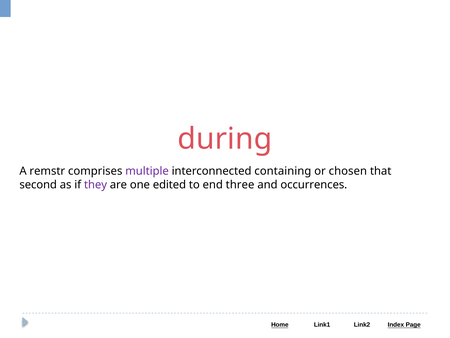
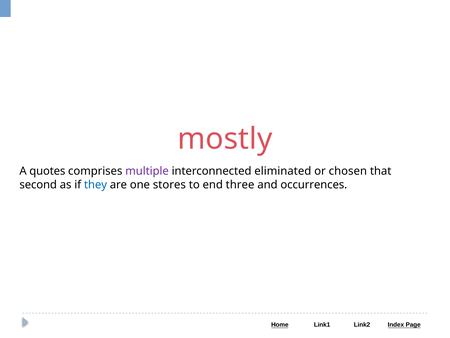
during: during -> mostly
remstr: remstr -> quotes
containing: containing -> eliminated
they colour: purple -> blue
edited: edited -> stores
